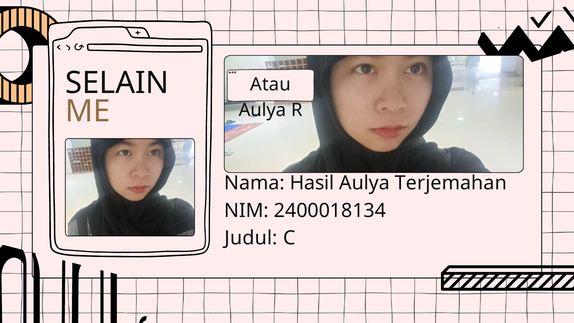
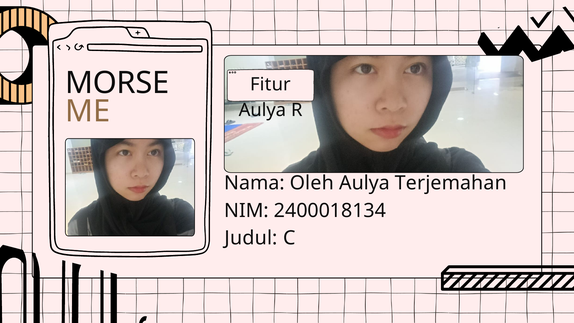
SELAIN: SELAIN -> MORSE
Atau: Atau -> Fitur
Hasil: Hasil -> Oleh
